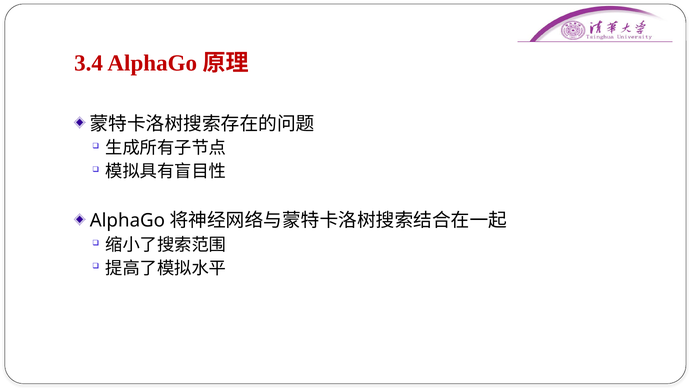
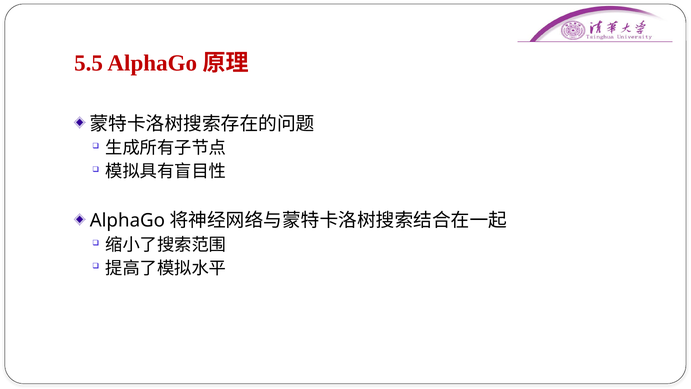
3.4: 3.4 -> 5.5
